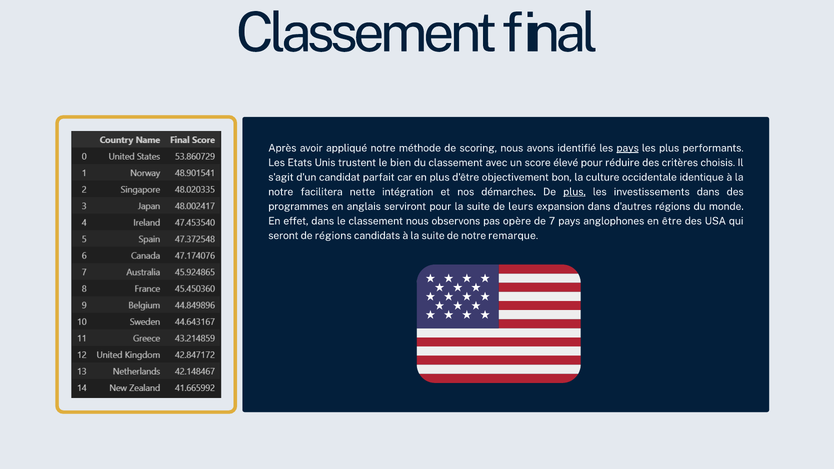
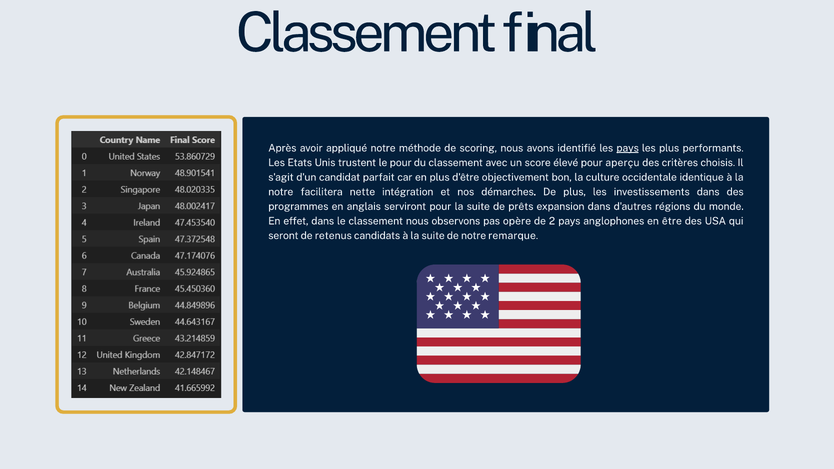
le bien: bien -> pour
réduire: réduire -> aperçu
plus at (575, 192) underline: present -> none
leurs: leurs -> prêts
7: 7 -> 2
de régions: régions -> retenus
